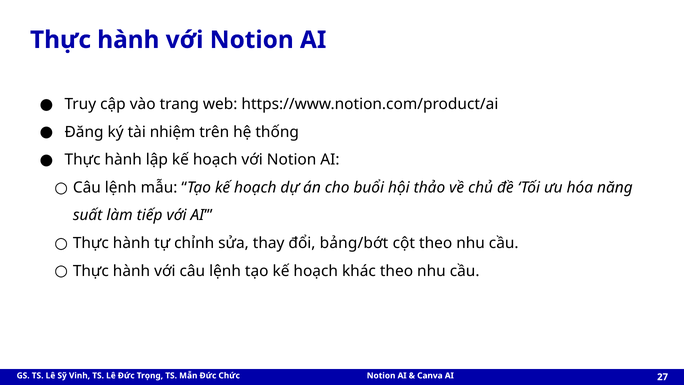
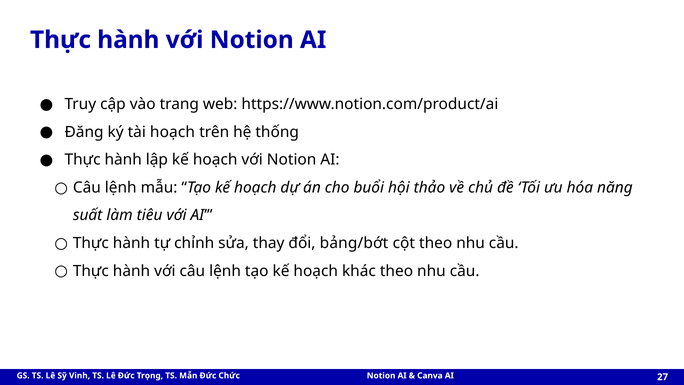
tài nhiệm: nhiệm -> hoạch
tiếp: tiếp -> tiêu
